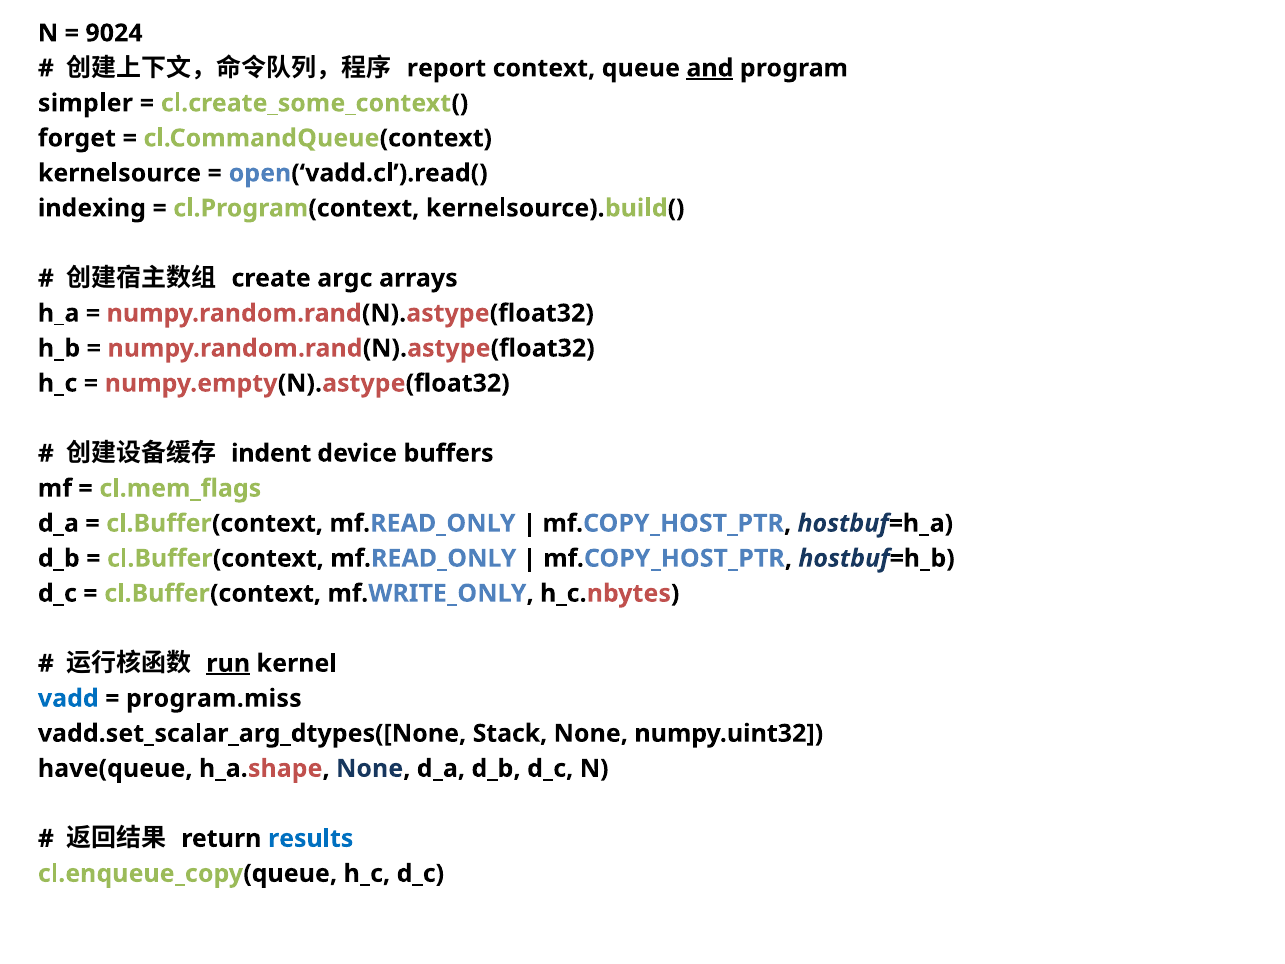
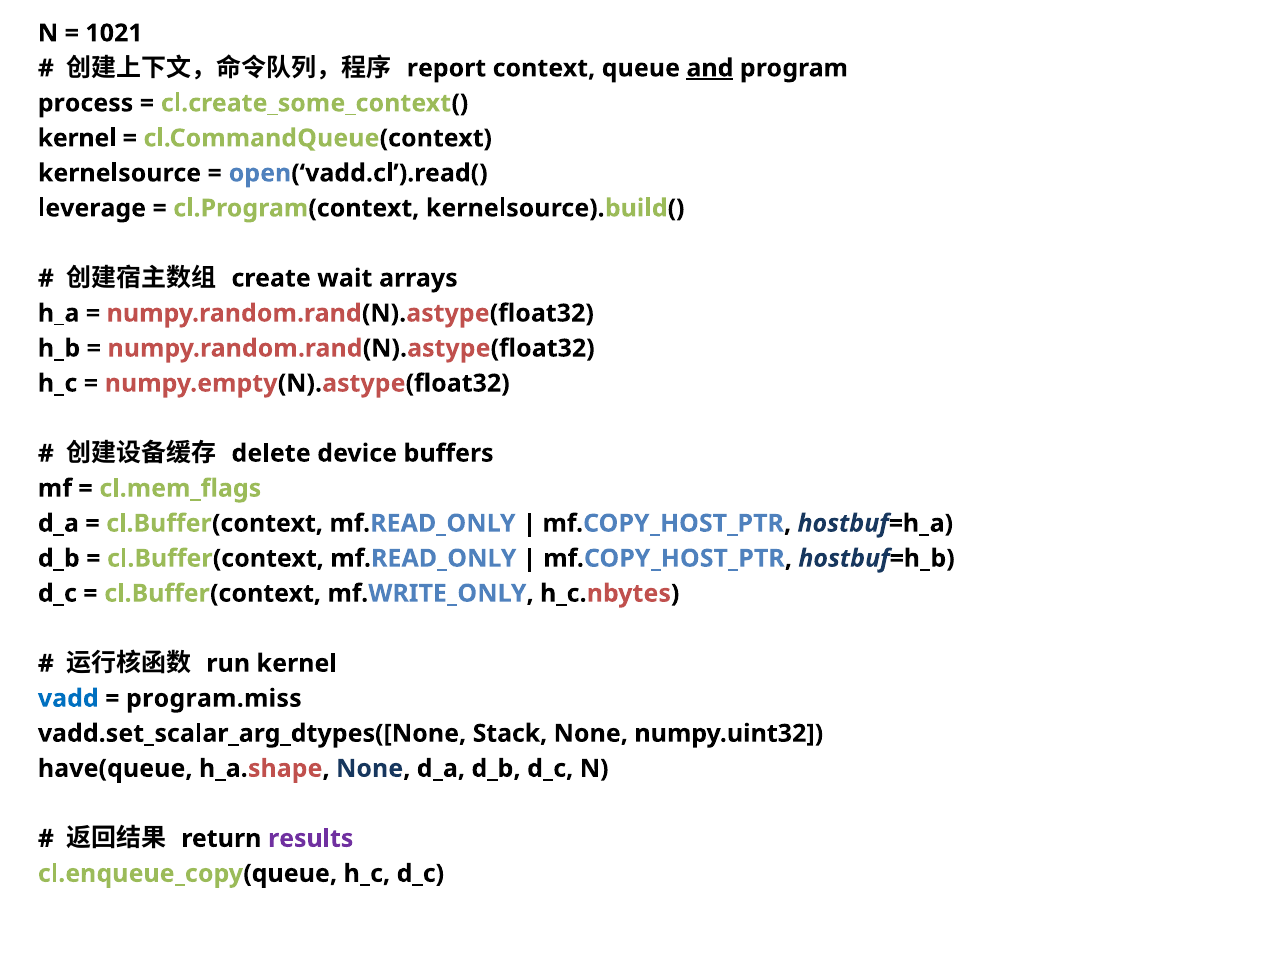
9024: 9024 -> 1021
simpler: simpler -> process
forget at (77, 138): forget -> kernel
indexing: indexing -> leverage
argc: argc -> wait
indent: indent -> delete
run underline: present -> none
results colour: blue -> purple
